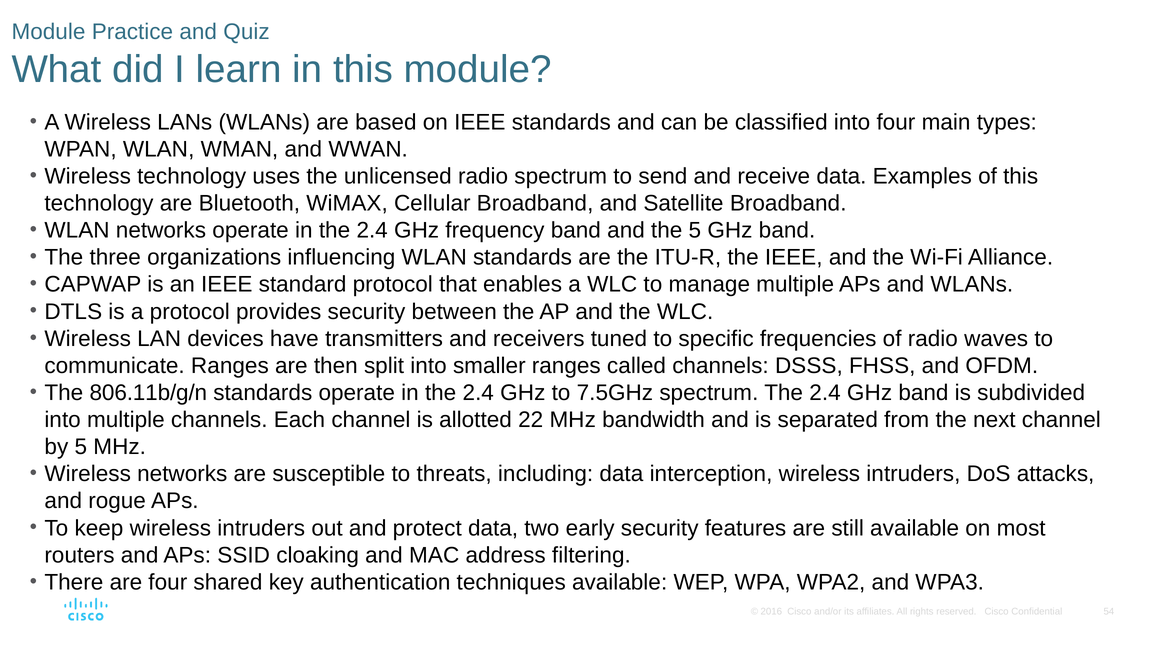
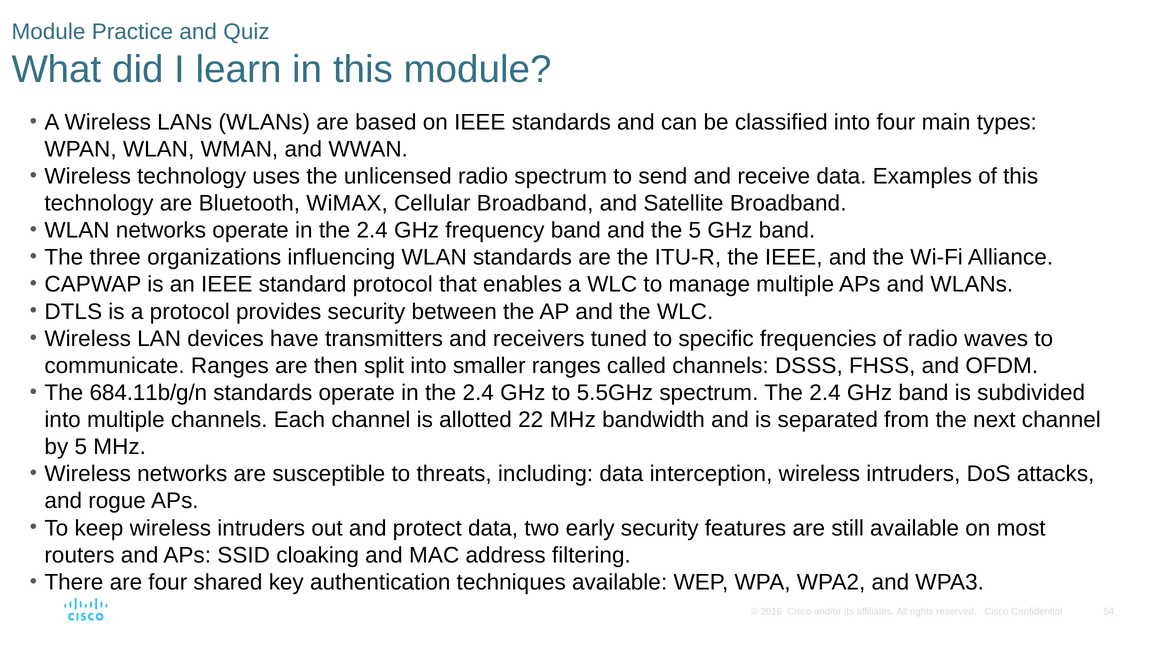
806.11b/g/n: 806.11b/g/n -> 684.11b/g/n
7.5GHz: 7.5GHz -> 5.5GHz
